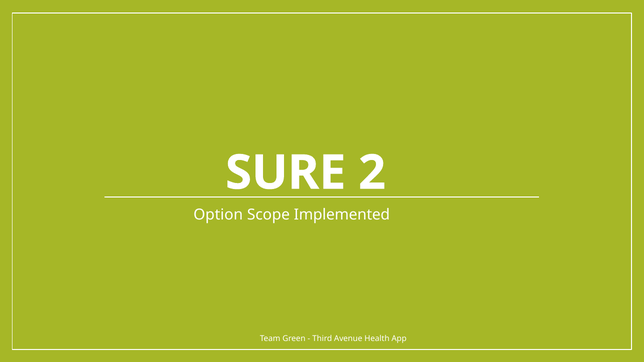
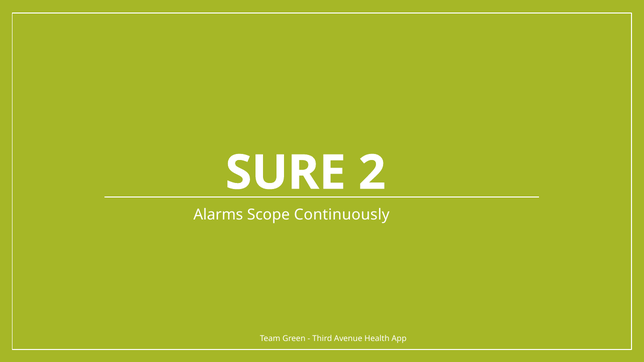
Option: Option -> Alarms
Implemented: Implemented -> Continuously
